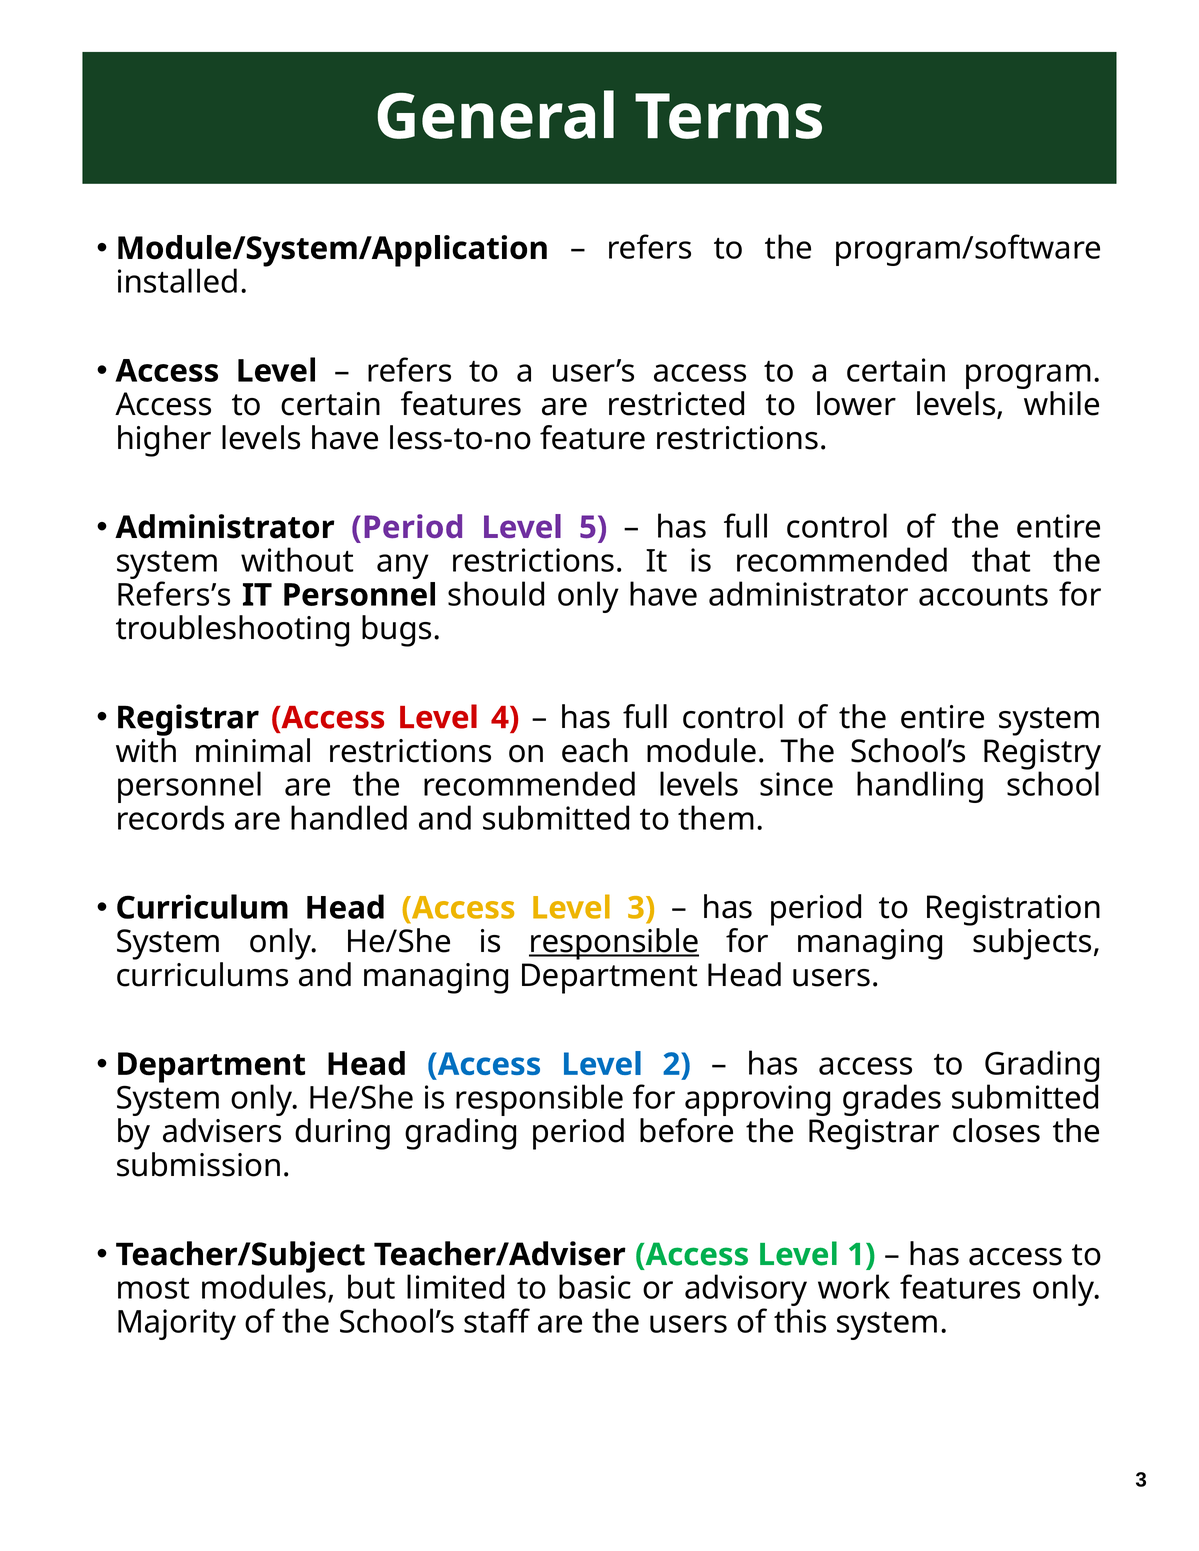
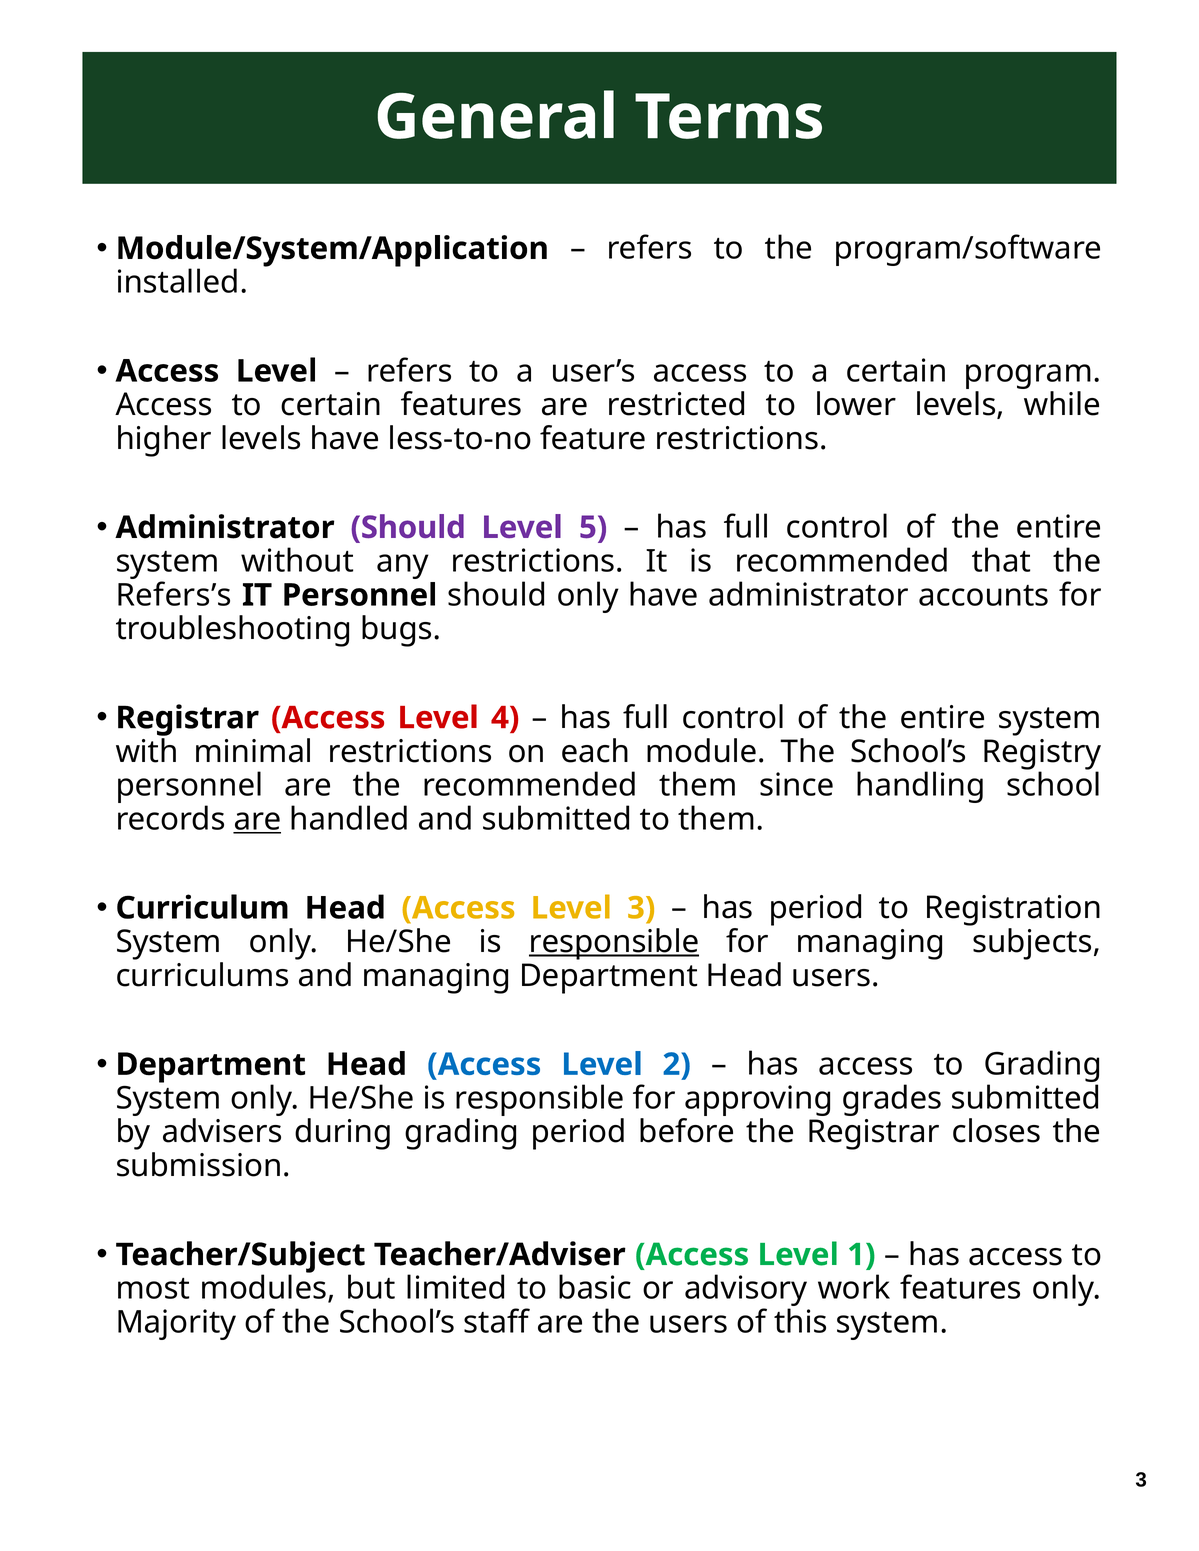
Administrator Period: Period -> Should
recommended levels: levels -> them
are at (258, 820) underline: none -> present
